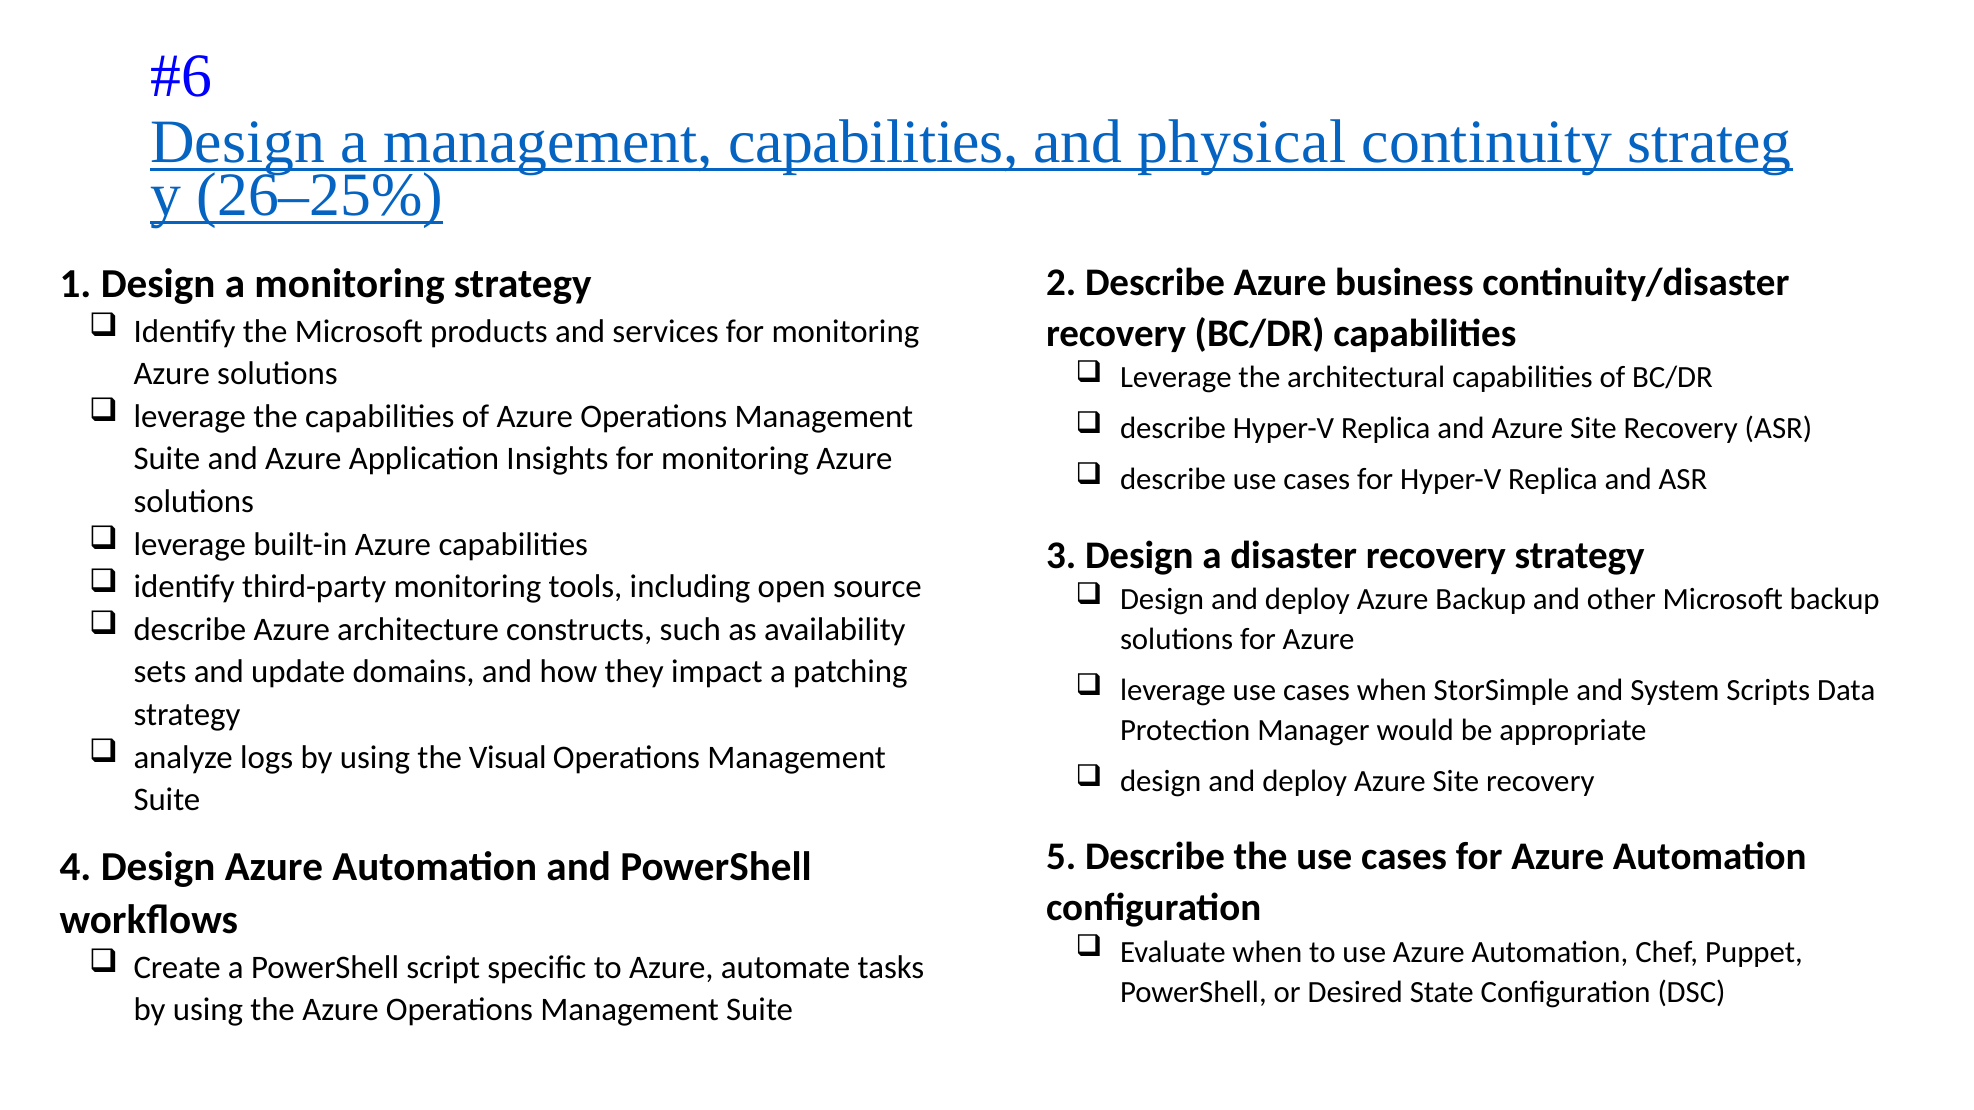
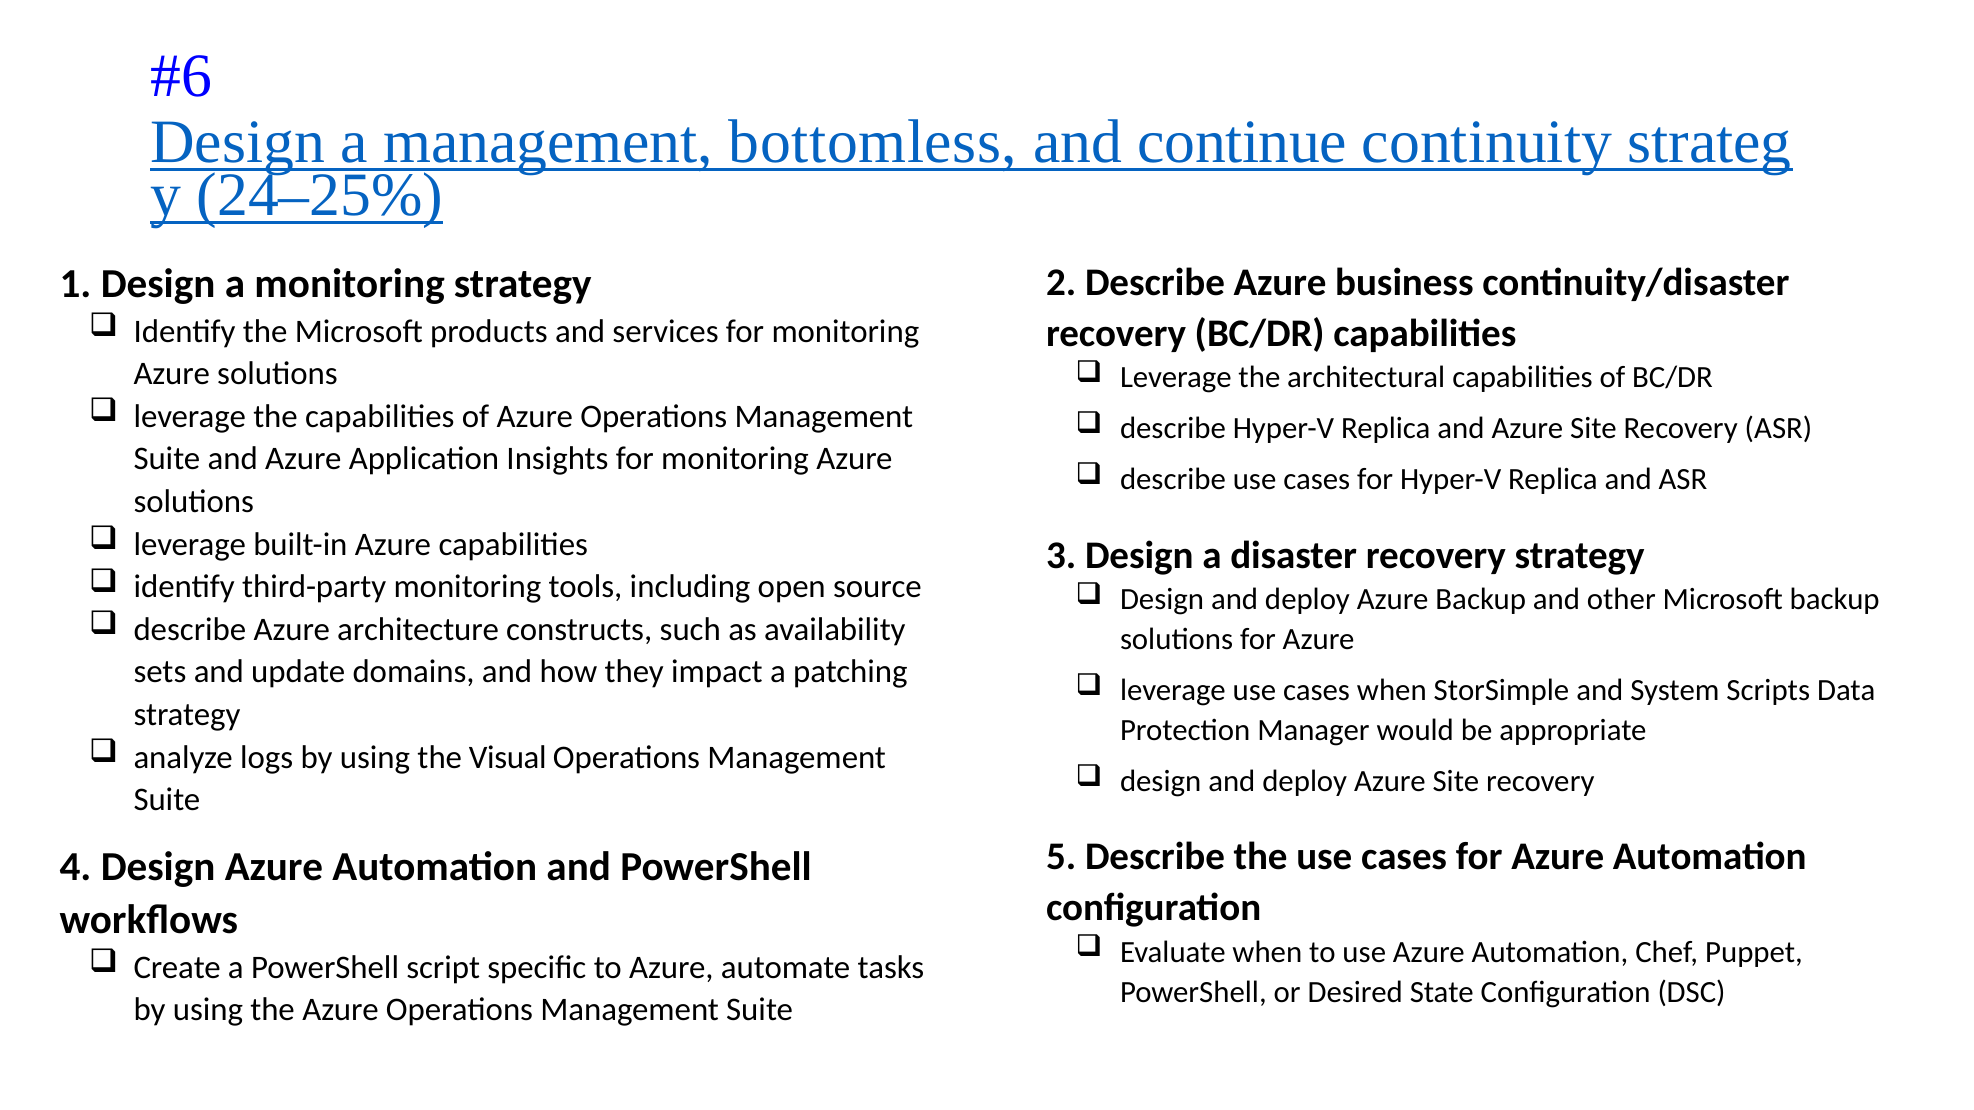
management capabilities: capabilities -> bottomless
physical: physical -> continue
26–25%: 26–25% -> 24–25%
